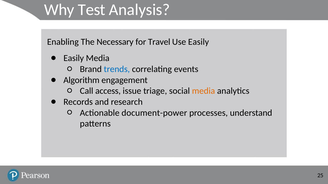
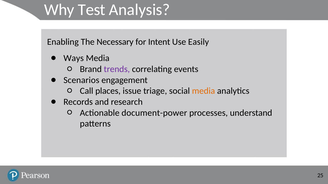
Travel: Travel -> Intent
Easily at (74, 58): Easily -> Ways
trends colour: blue -> purple
Algorithm: Algorithm -> Scenarios
access: access -> places
